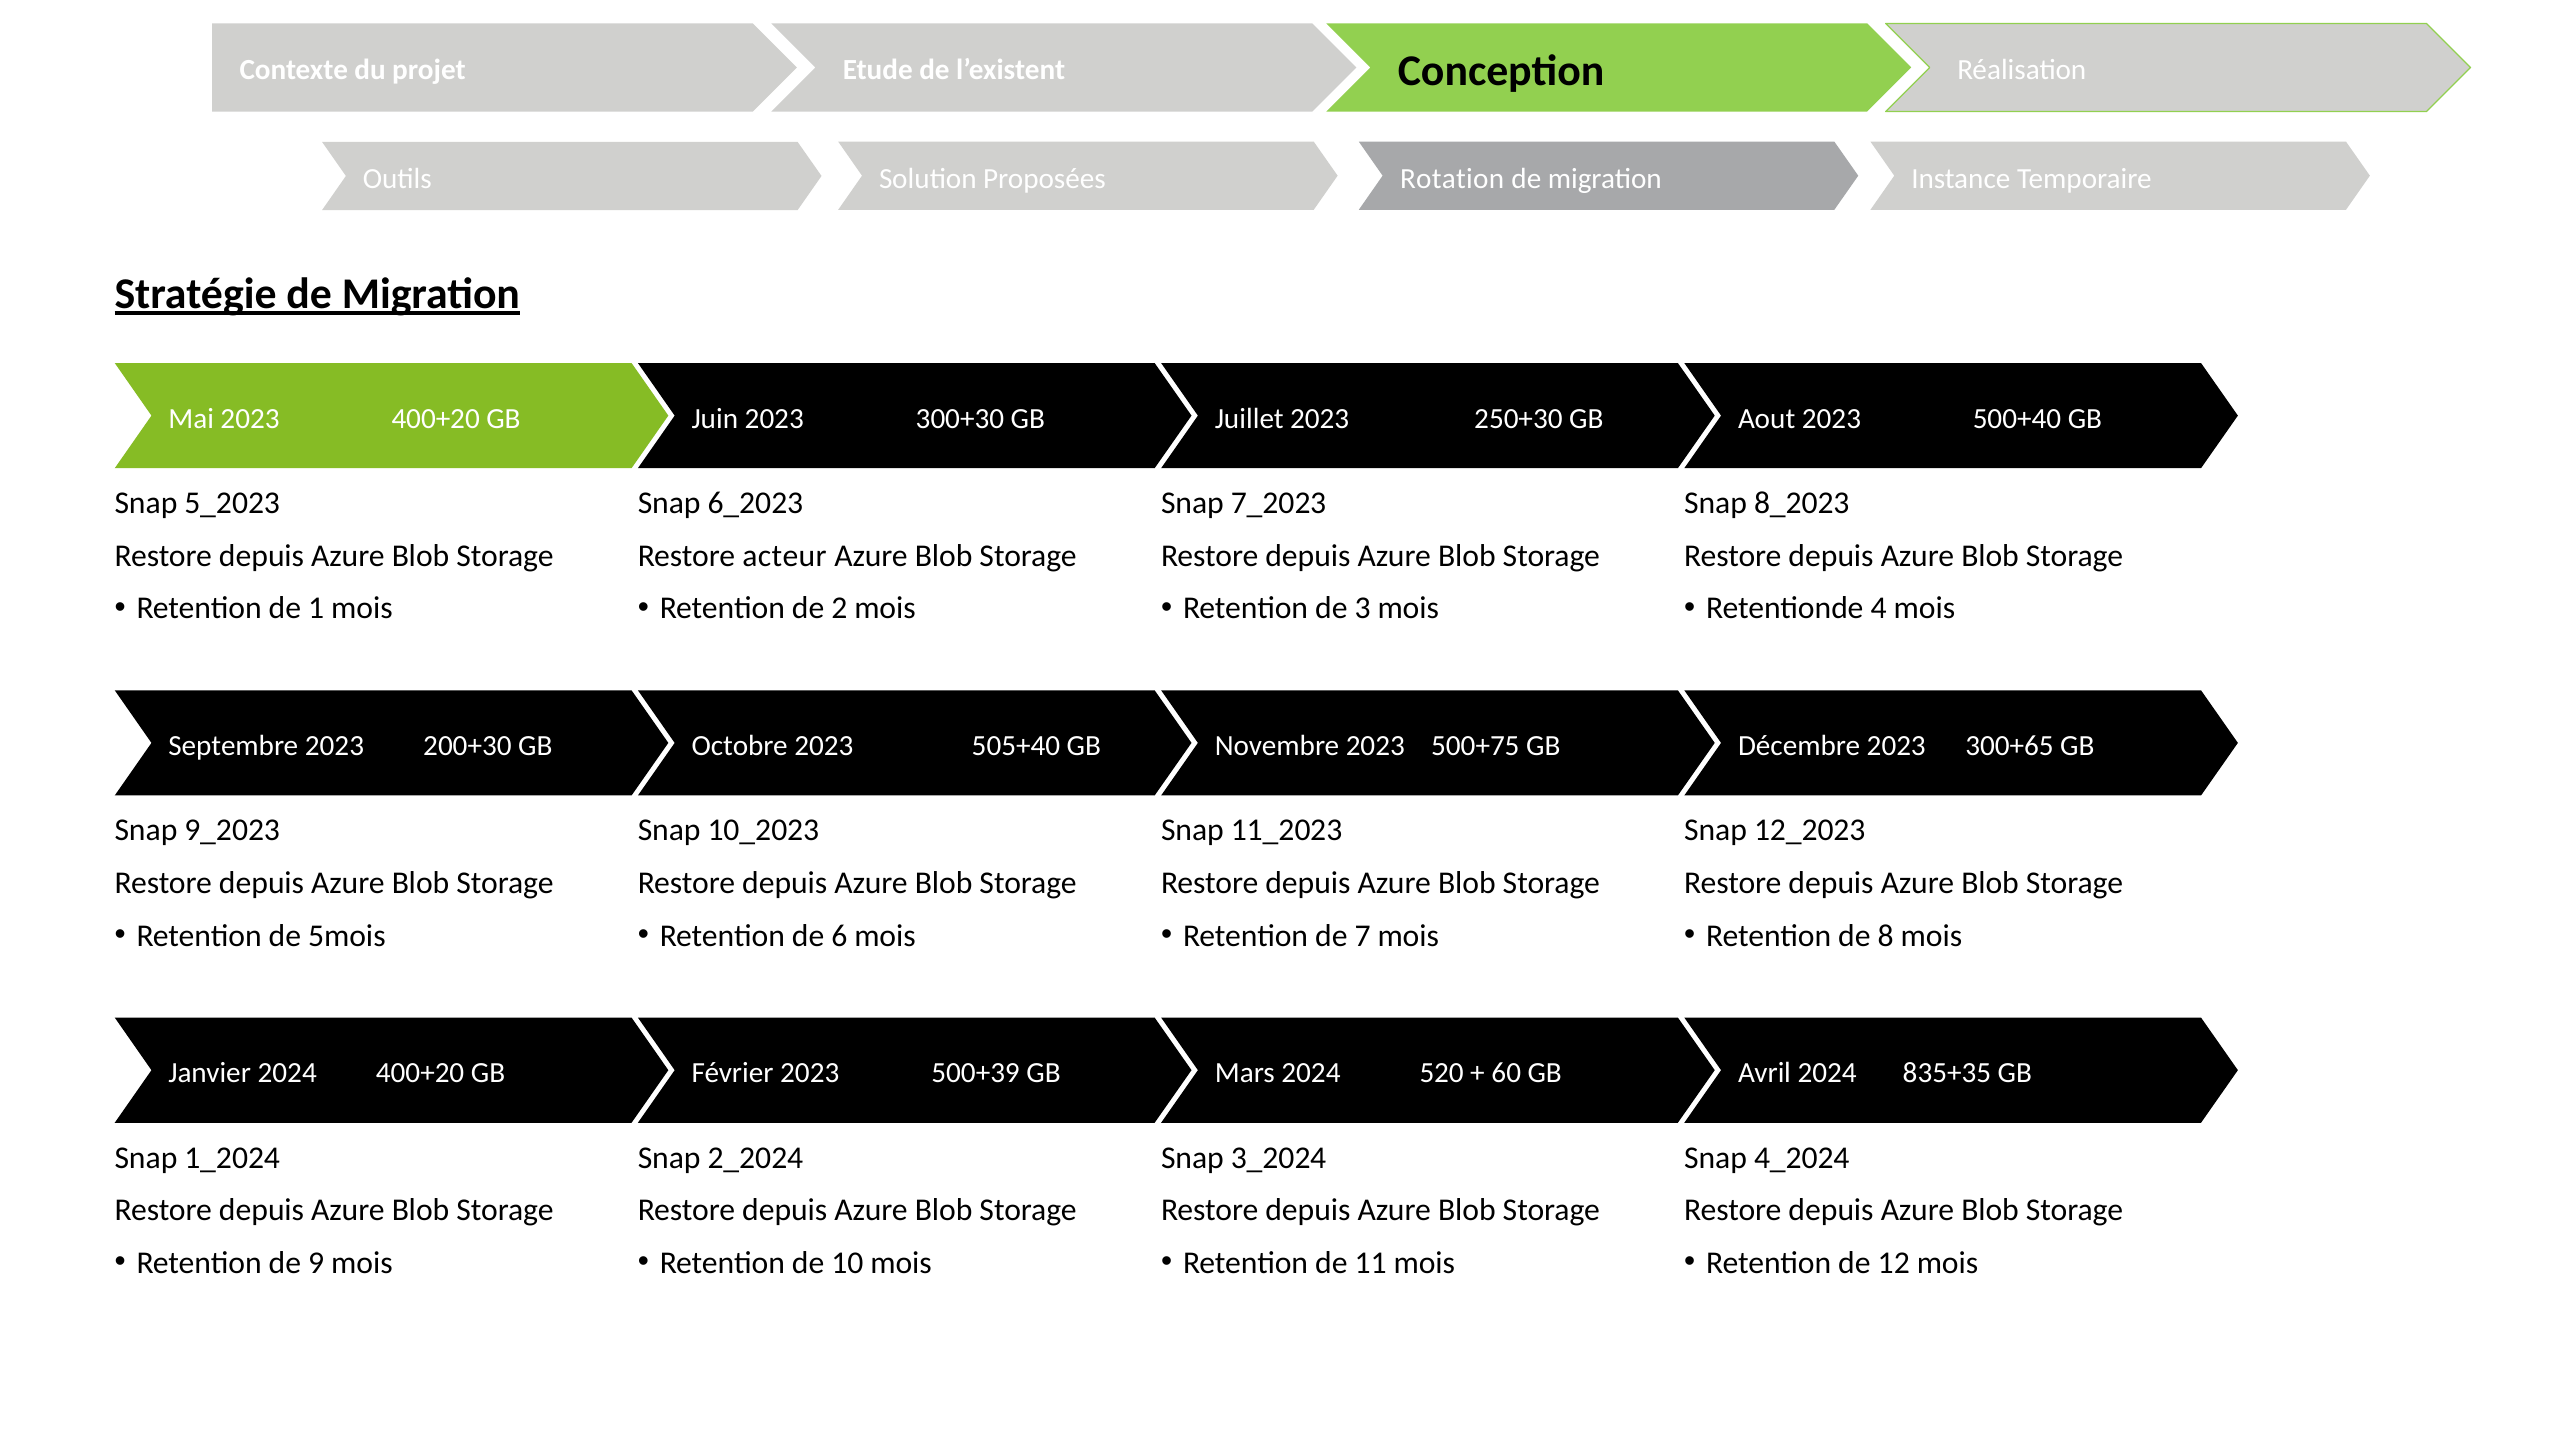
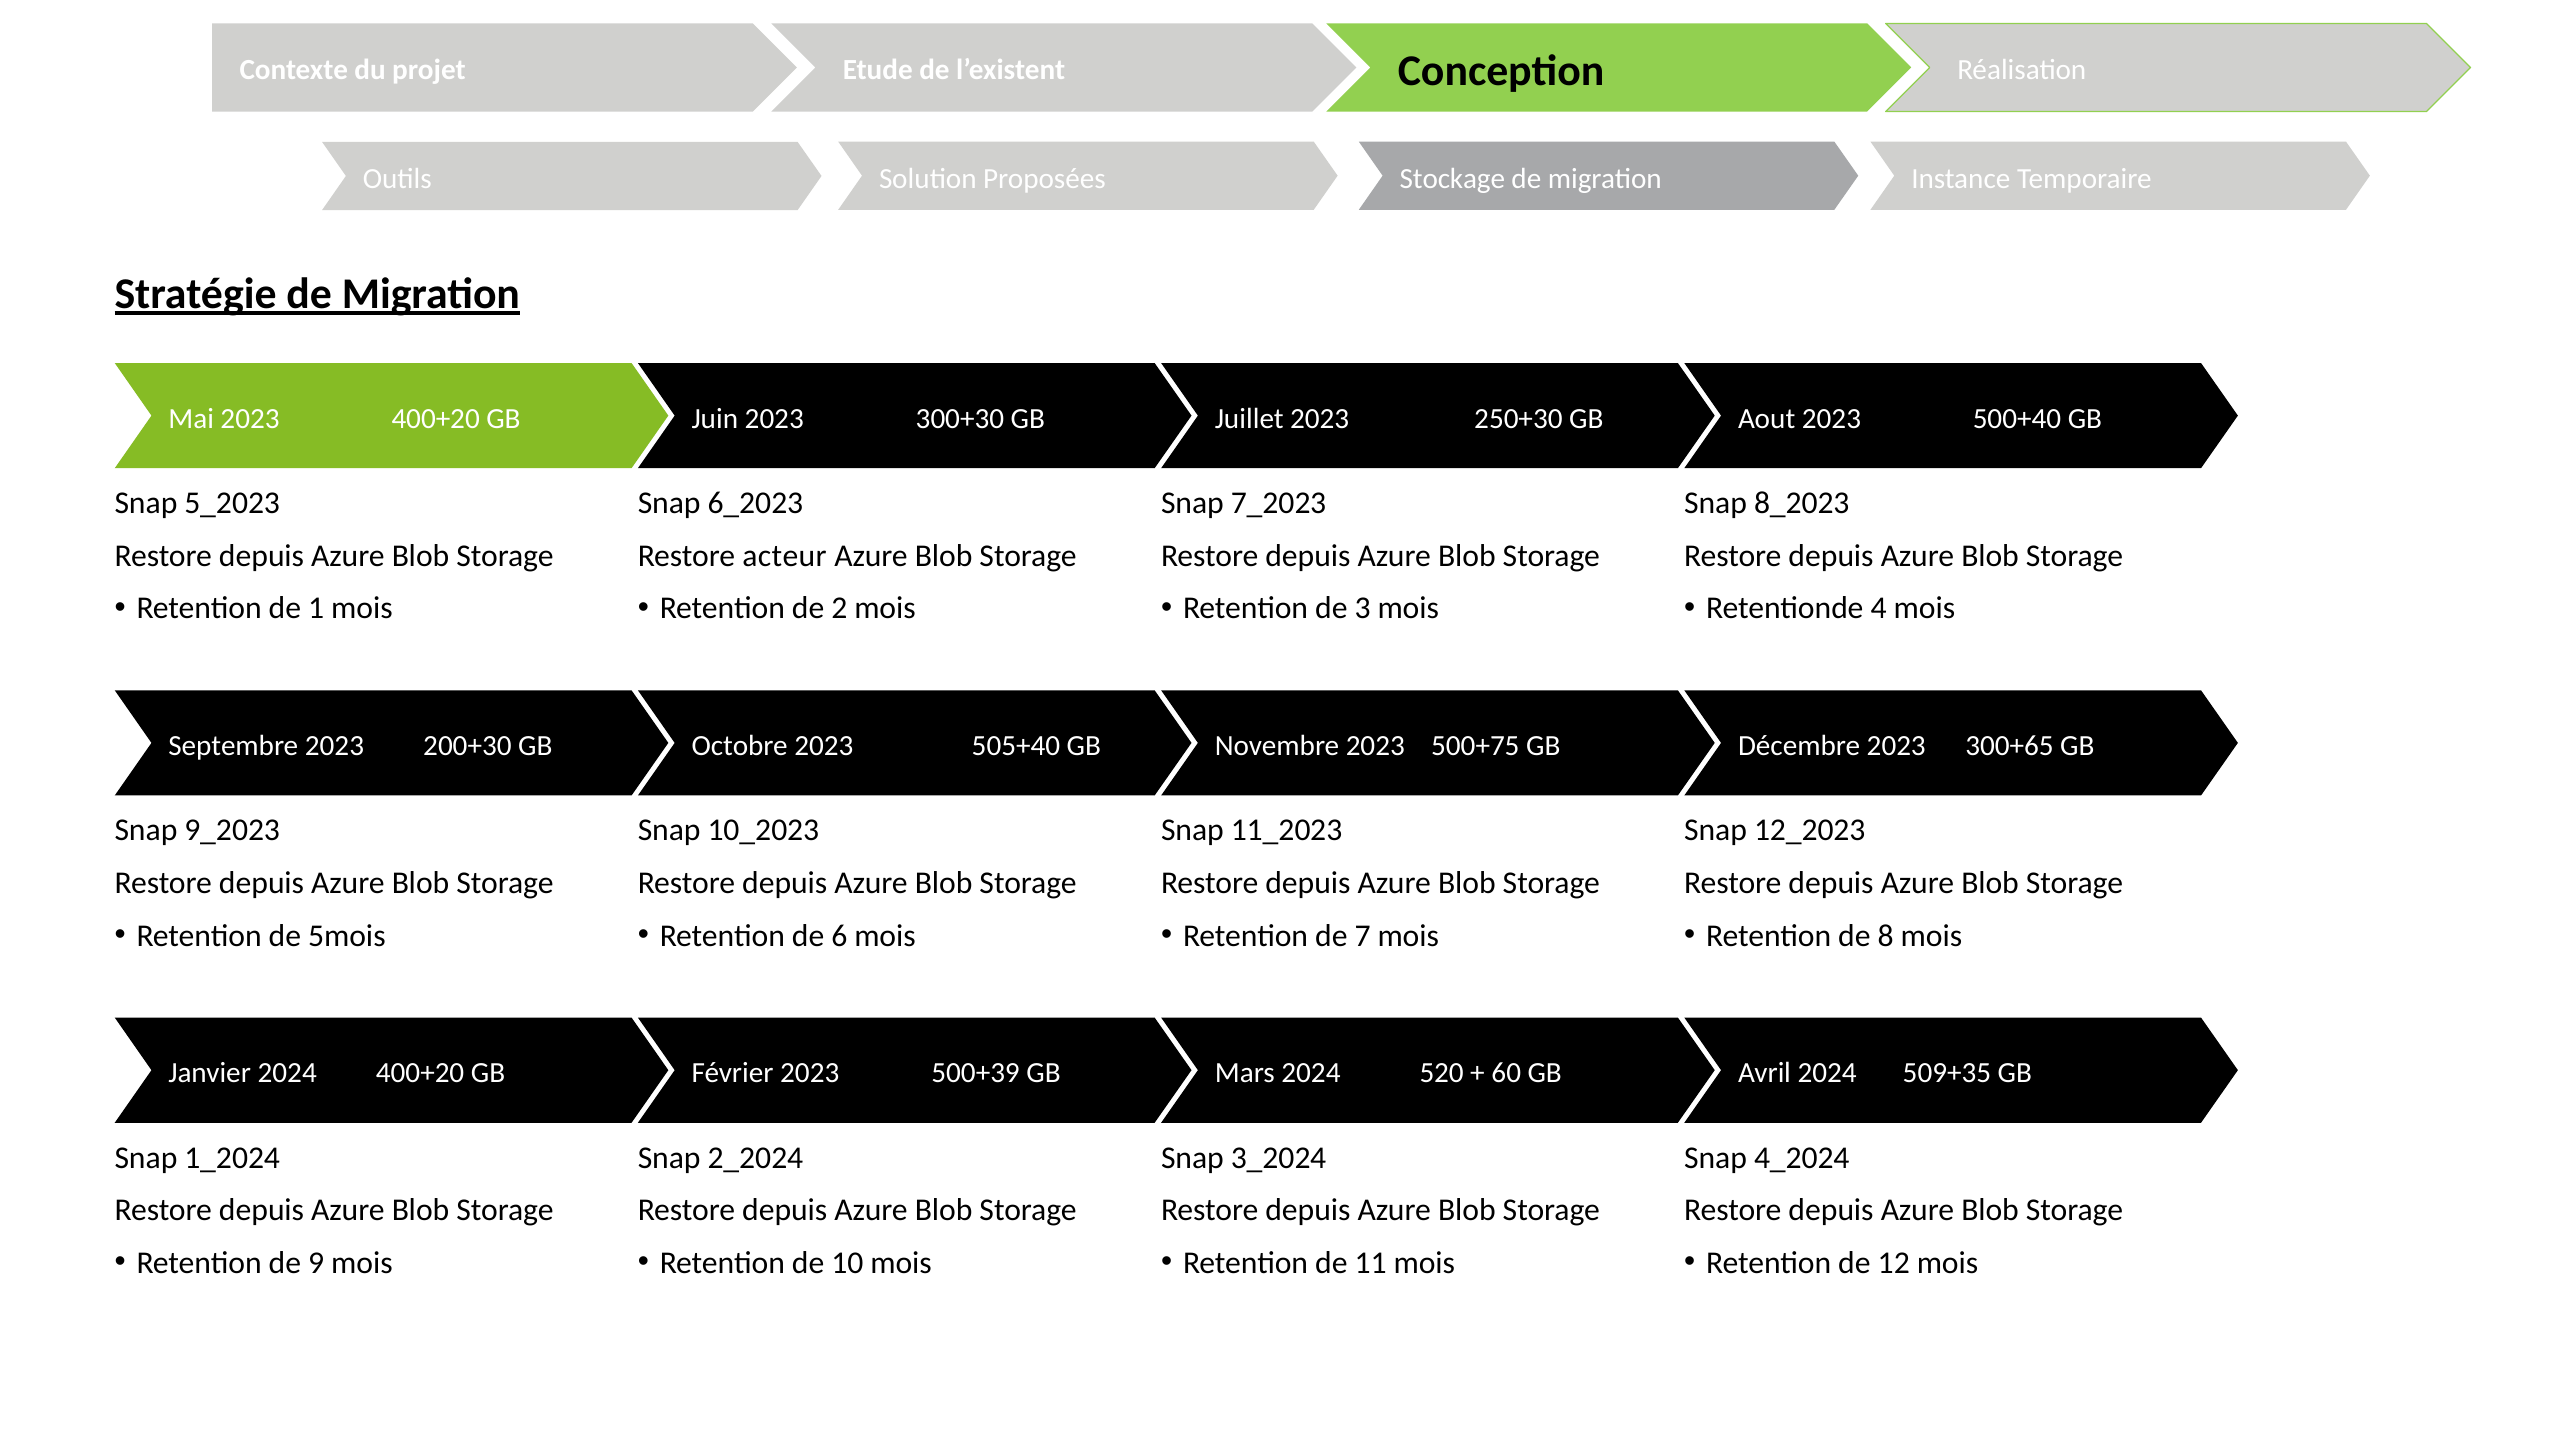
Rotation: Rotation -> Stockage
835+35: 835+35 -> 509+35
